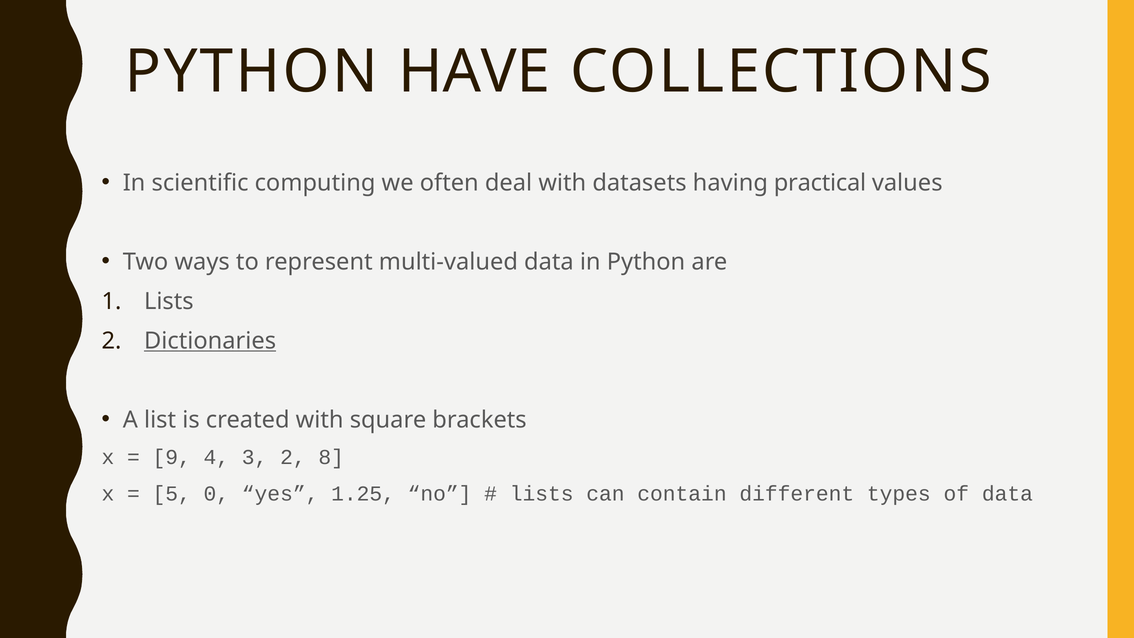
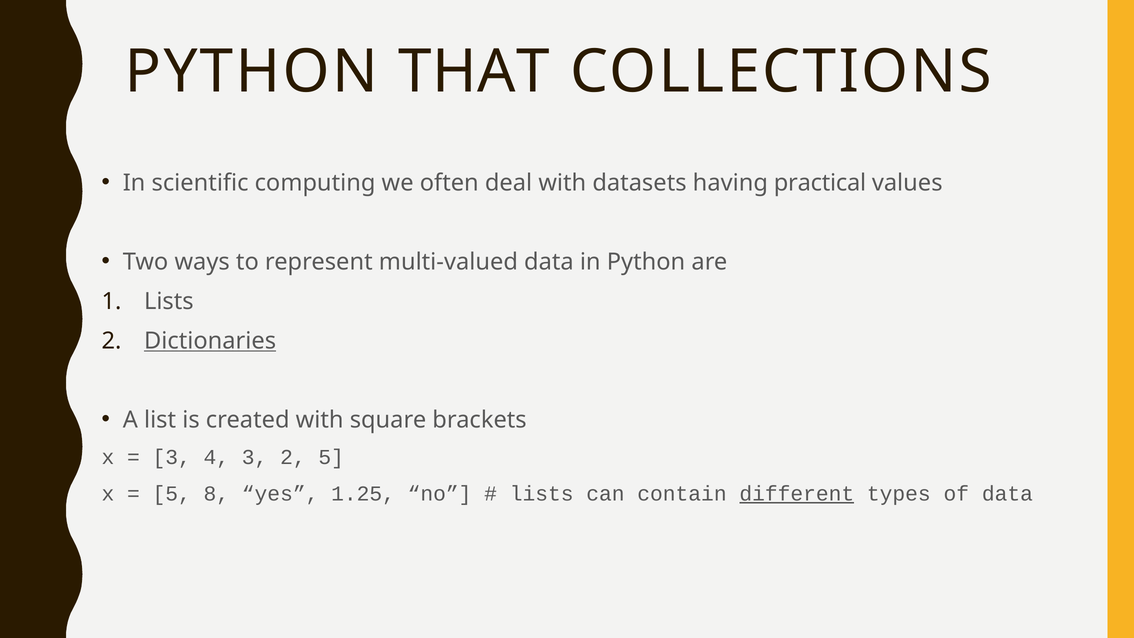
HAVE: HAVE -> THAT
9 at (172, 457): 9 -> 3
2 8: 8 -> 5
0: 0 -> 8
different underline: none -> present
